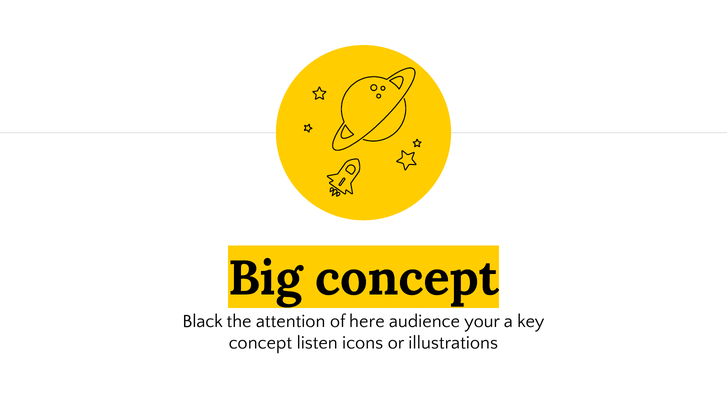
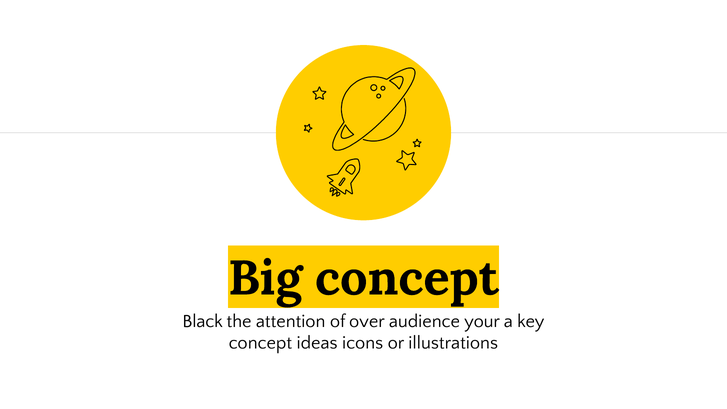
here: here -> over
listen: listen -> ideas
